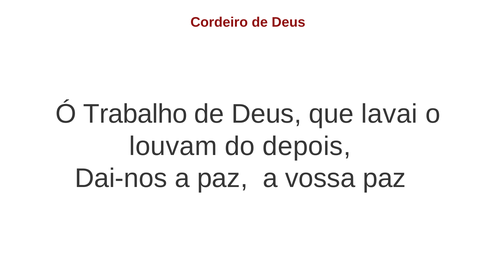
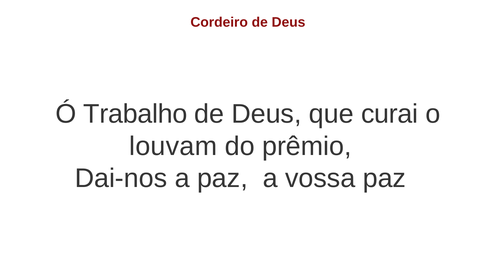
lavai: lavai -> curai
depois: depois -> prêmio
